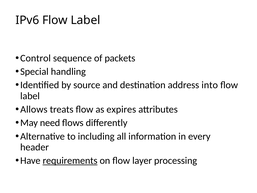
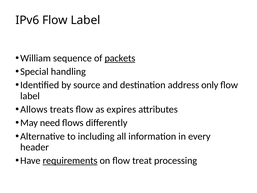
Control: Control -> William
packets underline: none -> present
into: into -> only
layer: layer -> treat
